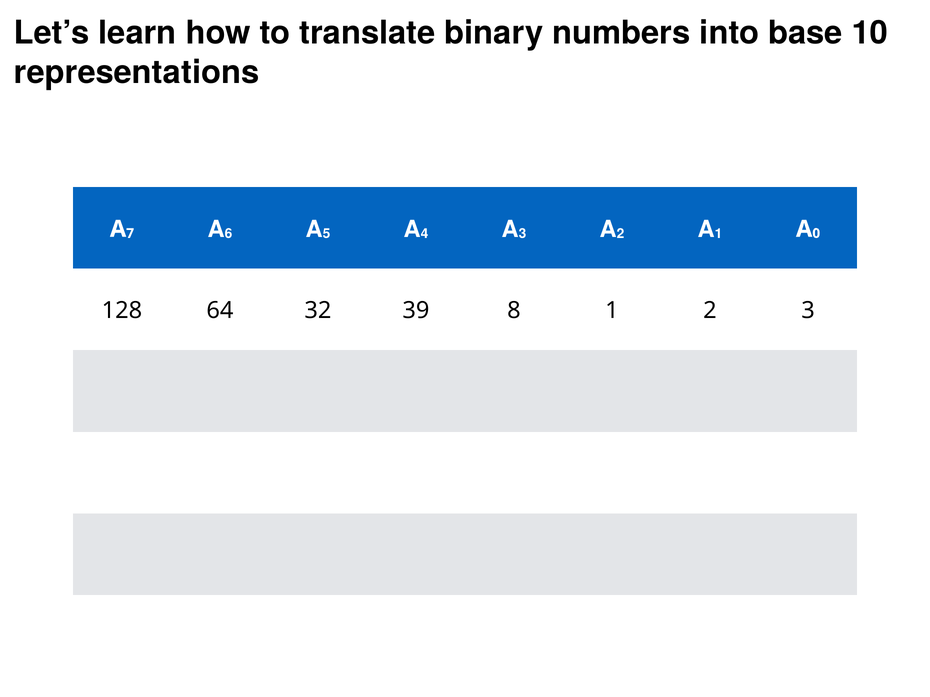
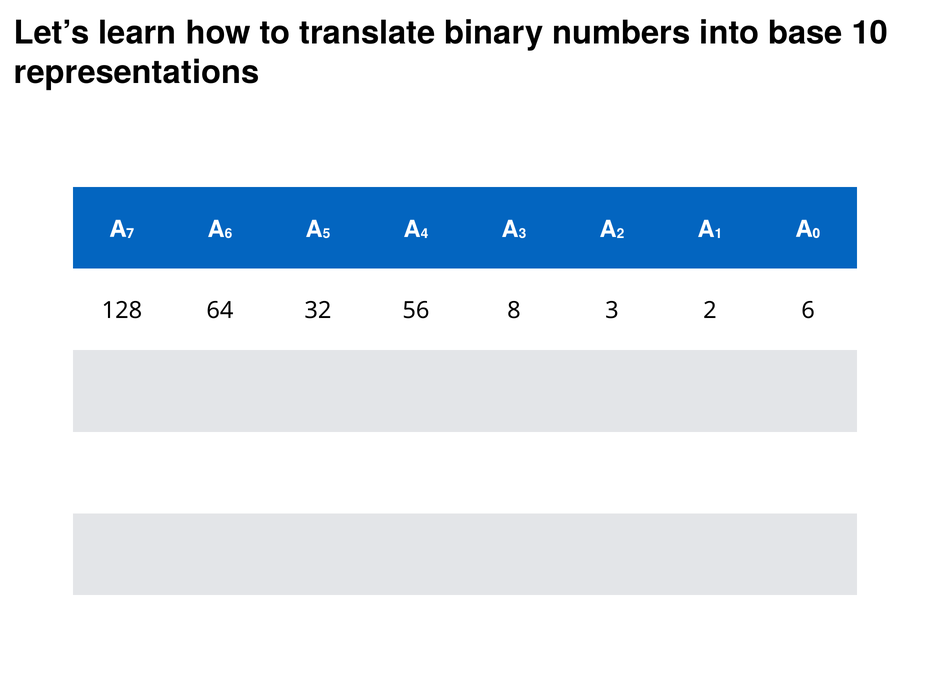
39: 39 -> 56
8 1: 1 -> 3
2 3: 3 -> 6
